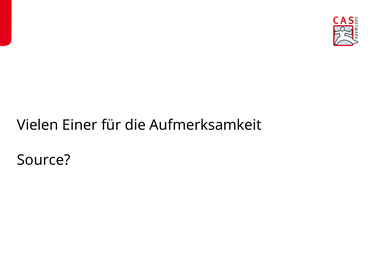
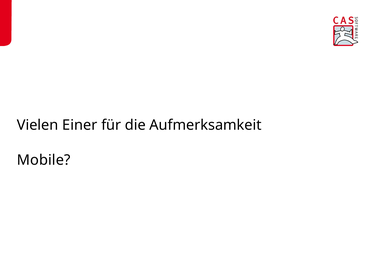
Source: Source -> Mobile
